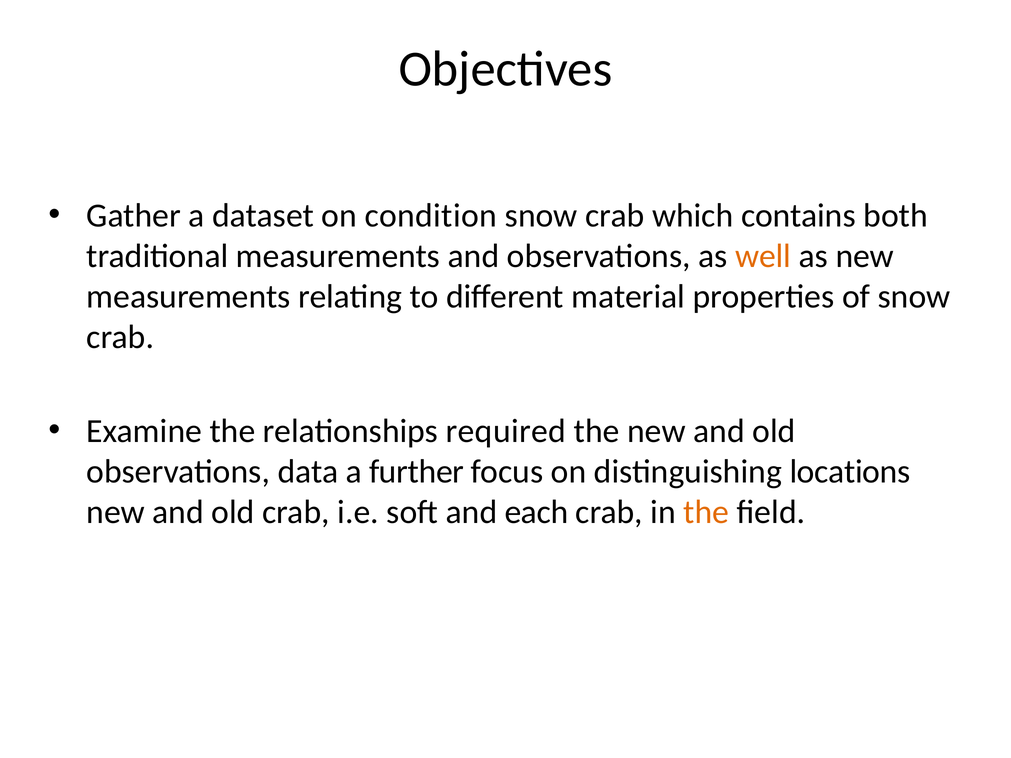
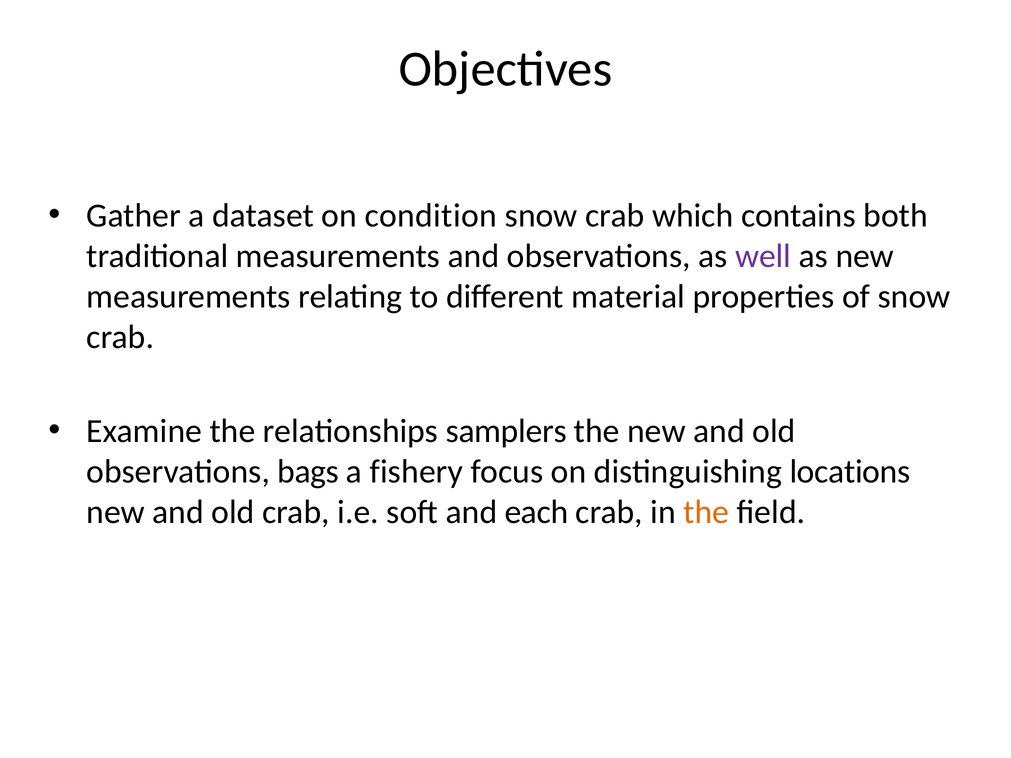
well colour: orange -> purple
required: required -> samplers
data: data -> bags
further: further -> fishery
